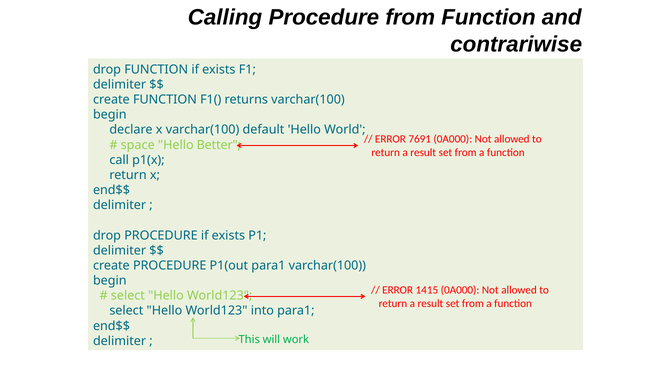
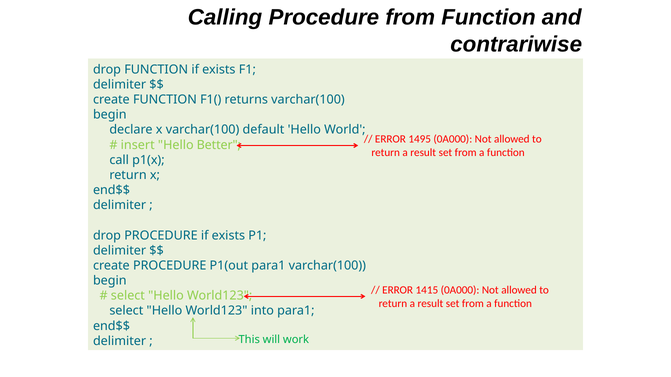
7691: 7691 -> 1495
space: space -> insert
